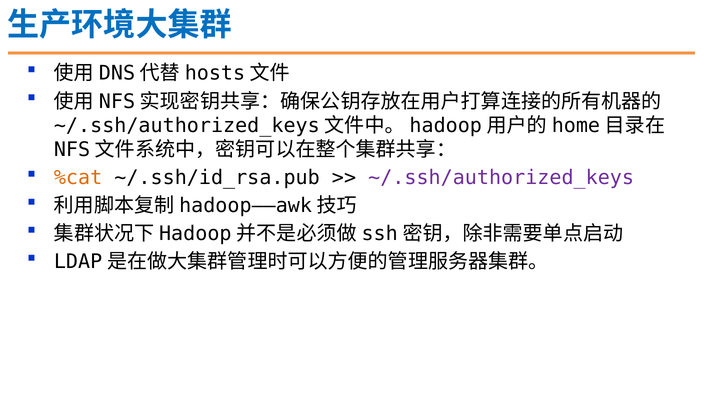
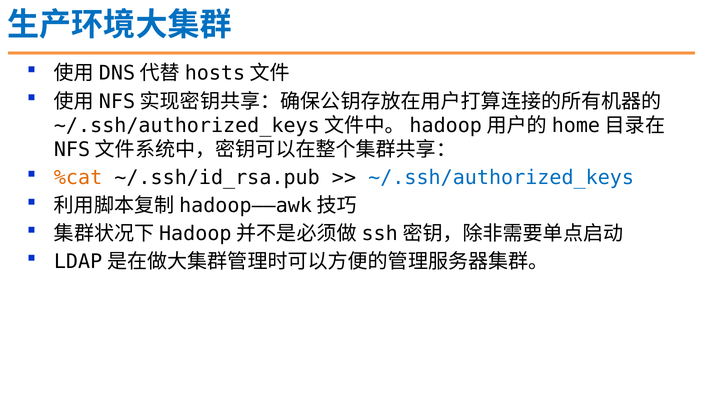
~/.ssh/authorized_keys colour: purple -> blue
